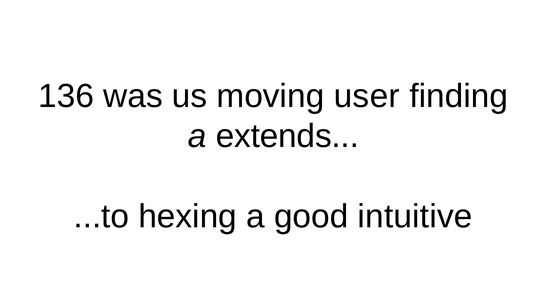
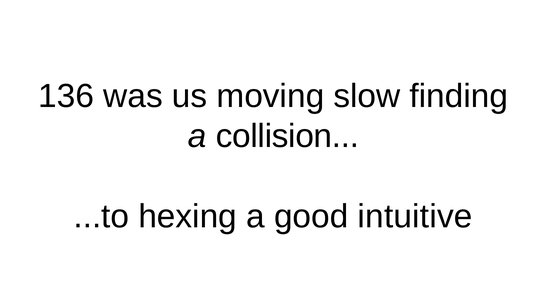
user: user -> slow
extends: extends -> collision
